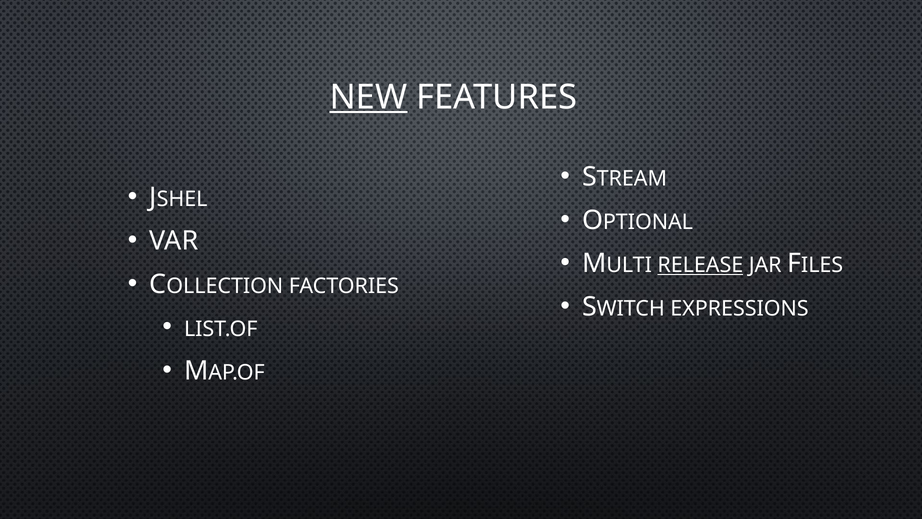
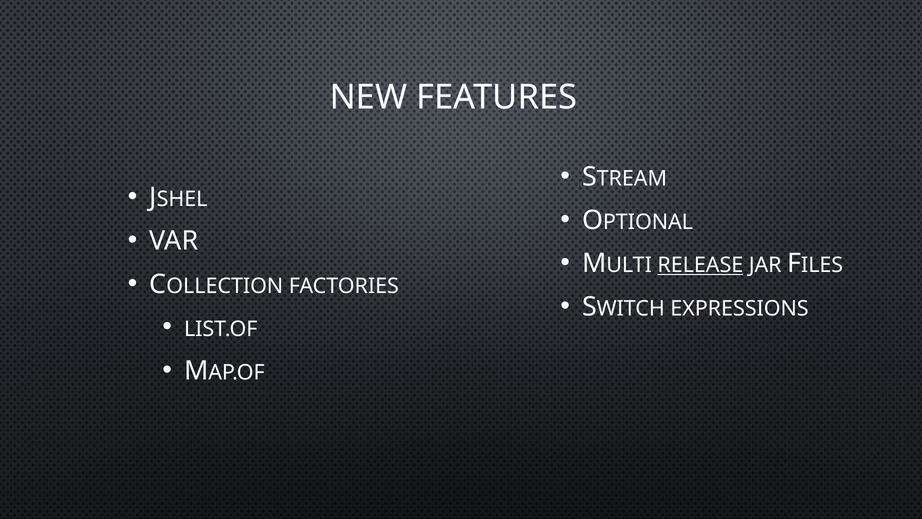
NEW underline: present -> none
